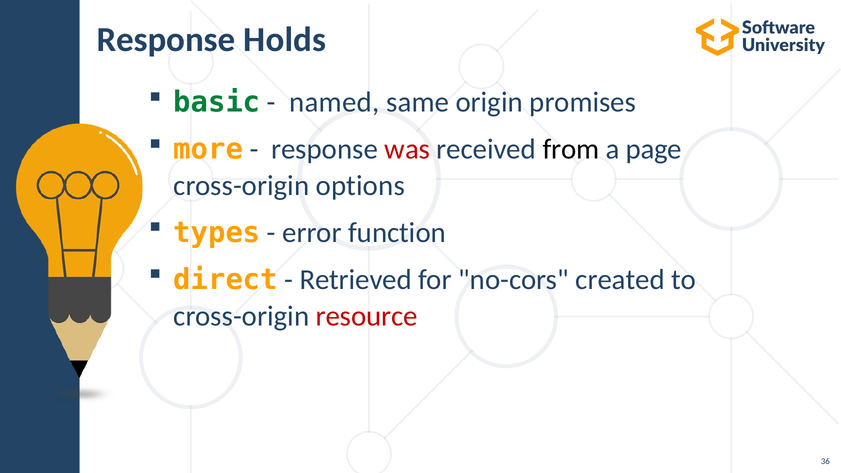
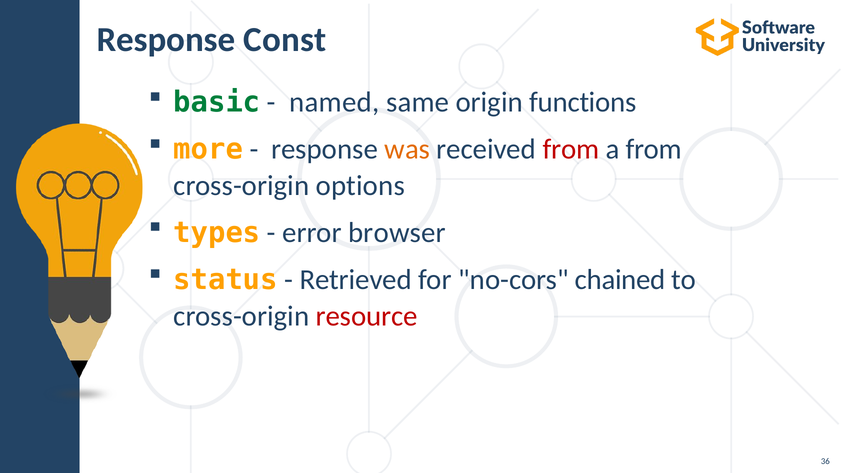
Holds: Holds -> Const
promises: promises -> functions
was colour: red -> orange
from at (571, 149) colour: black -> red
a page: page -> from
function: function -> browser
direct: direct -> status
created: created -> chained
